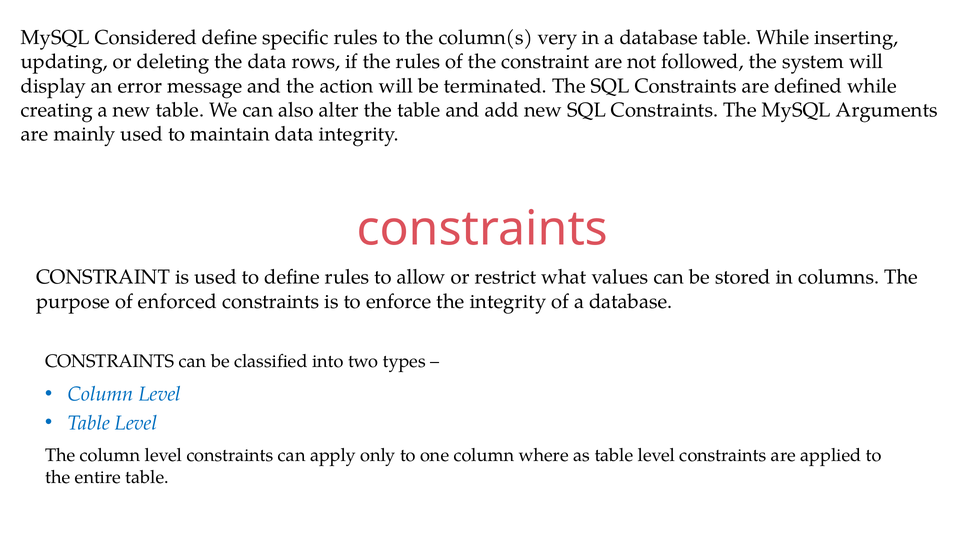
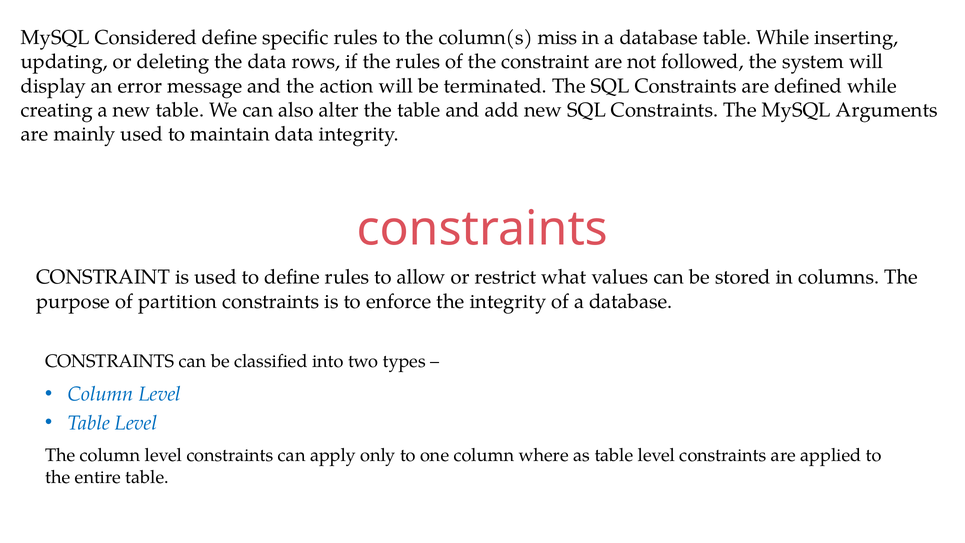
very: very -> miss
enforced: enforced -> partition
